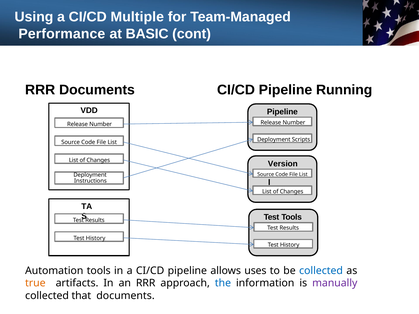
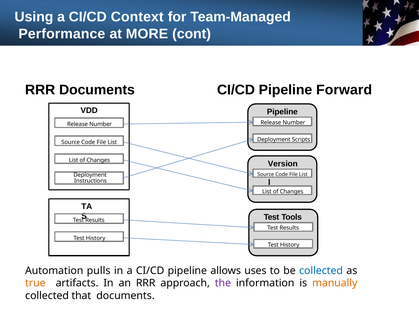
Multiple: Multiple -> Context
BASIC: BASIC -> MORE
Running: Running -> Forward
Automation tools: tools -> pulls
the colour: blue -> purple
manually colour: purple -> orange
